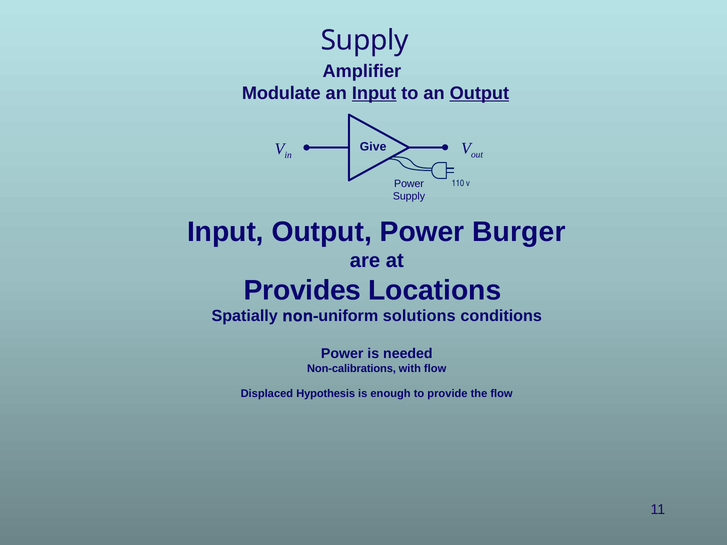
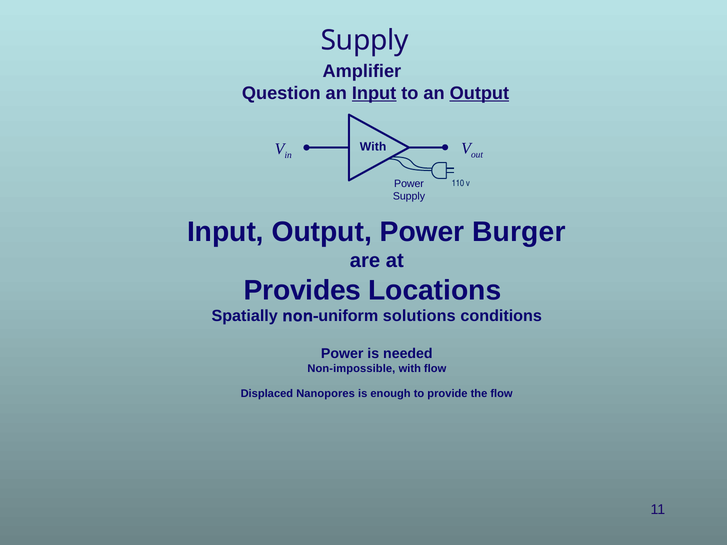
Modulate: Modulate -> Question
Give at (373, 147): Give -> With
Non-calibrations: Non-calibrations -> Non-impossible
Hypothesis: Hypothesis -> Nanopores
